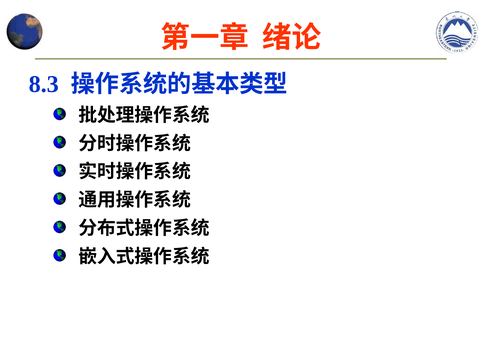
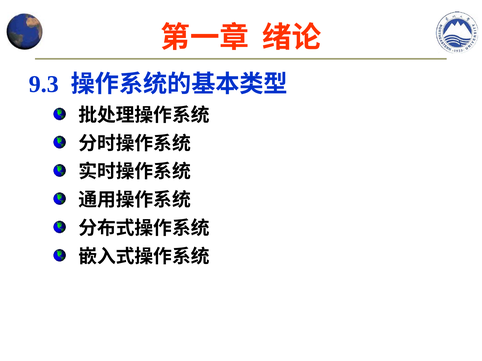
8.3: 8.3 -> 9.3
